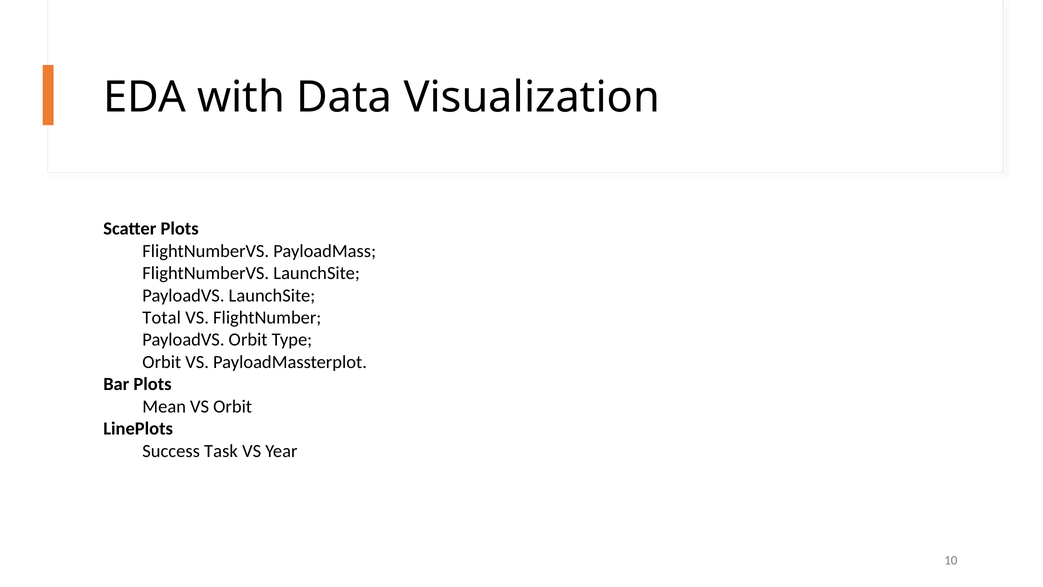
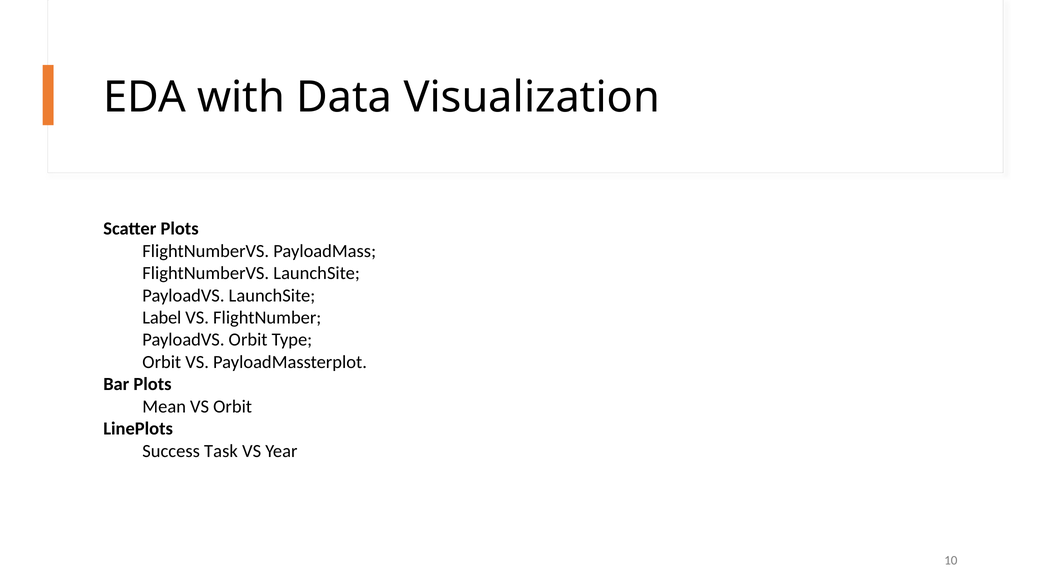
Total: Total -> Label
